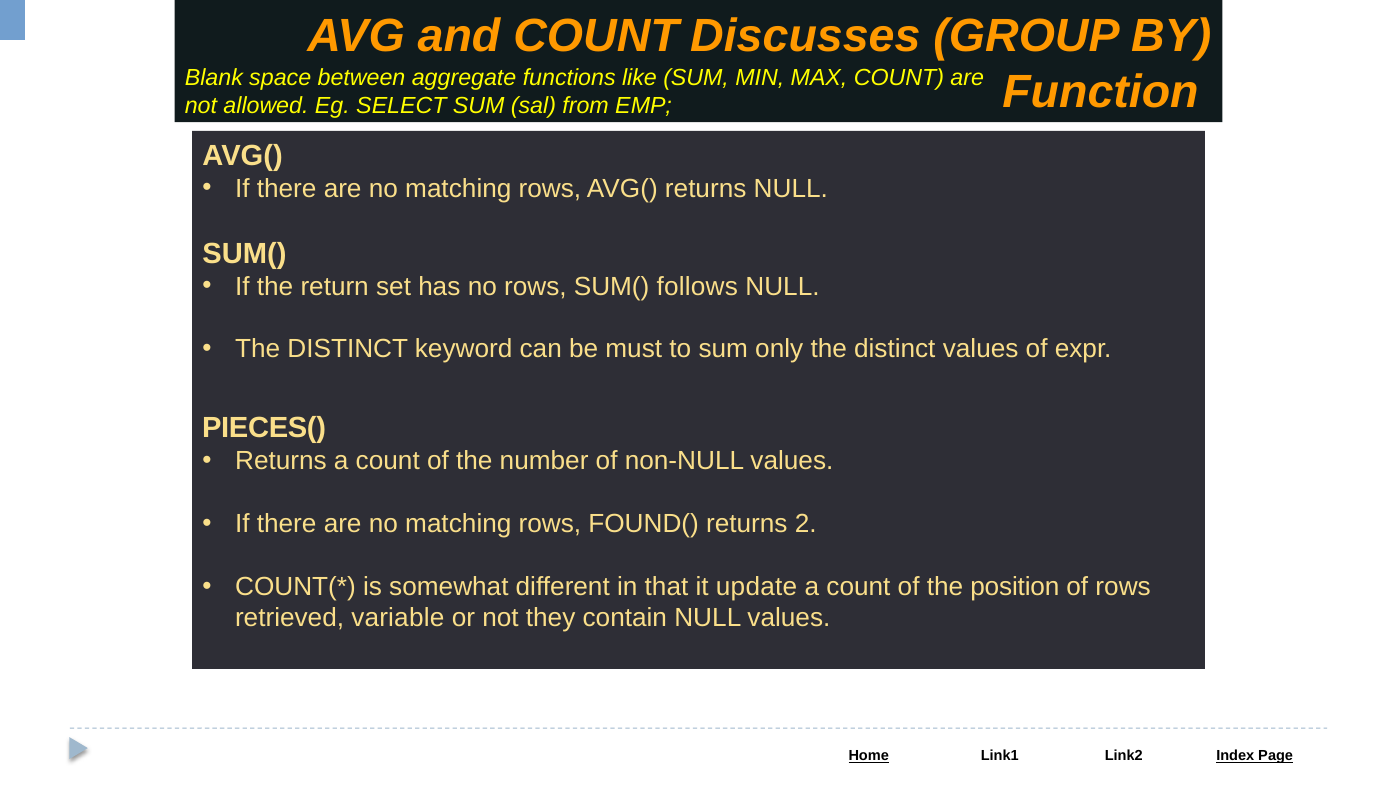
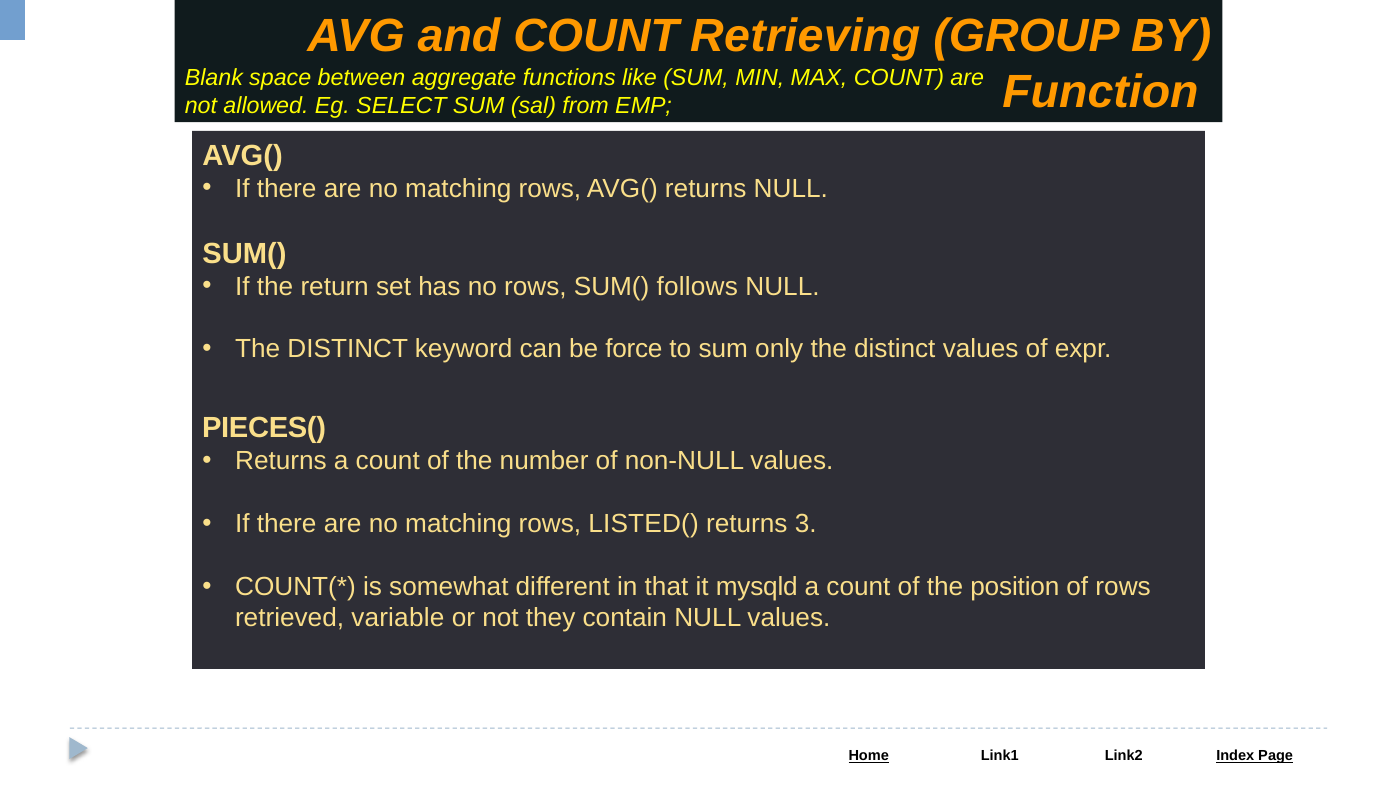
Discusses: Discusses -> Retrieving
must: must -> force
FOUND(: FOUND( -> LISTED(
2: 2 -> 3
update: update -> mysqld
